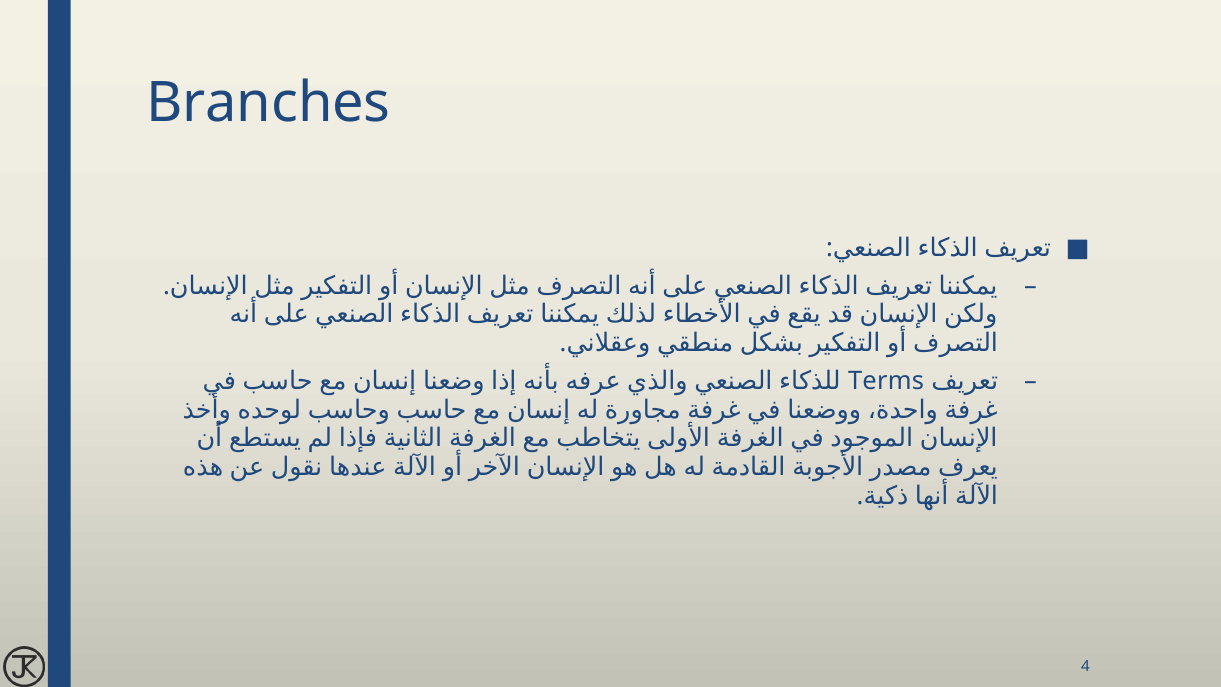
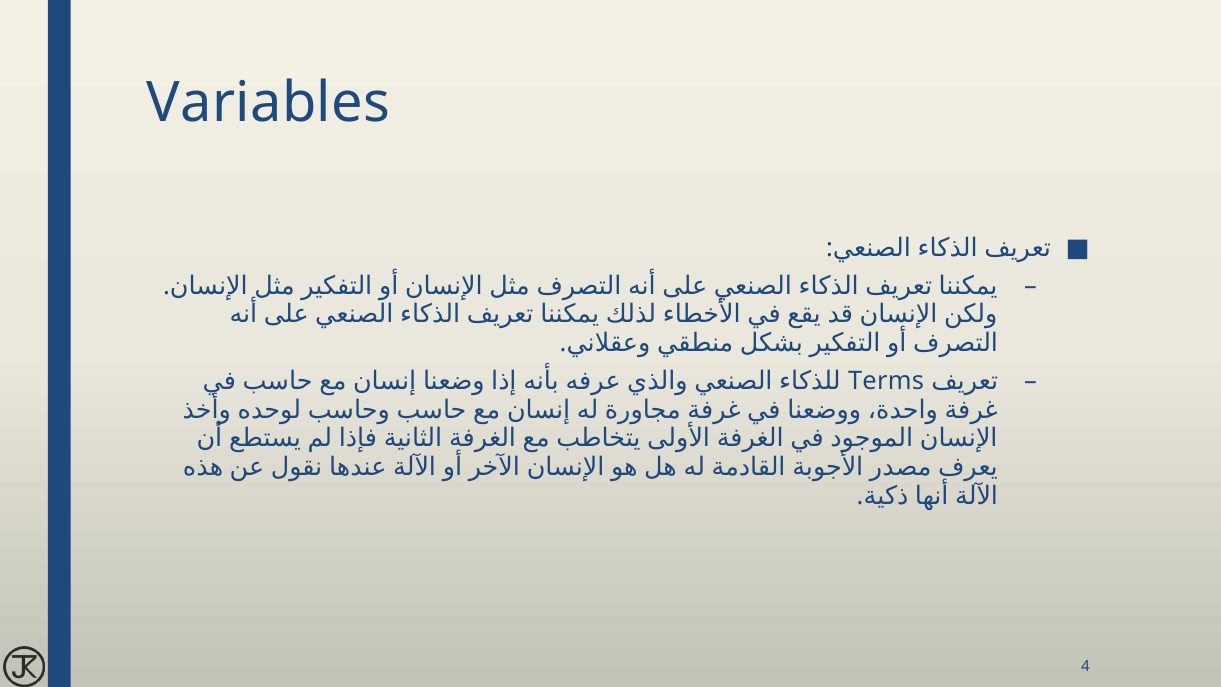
Branches: Branches -> Variables
